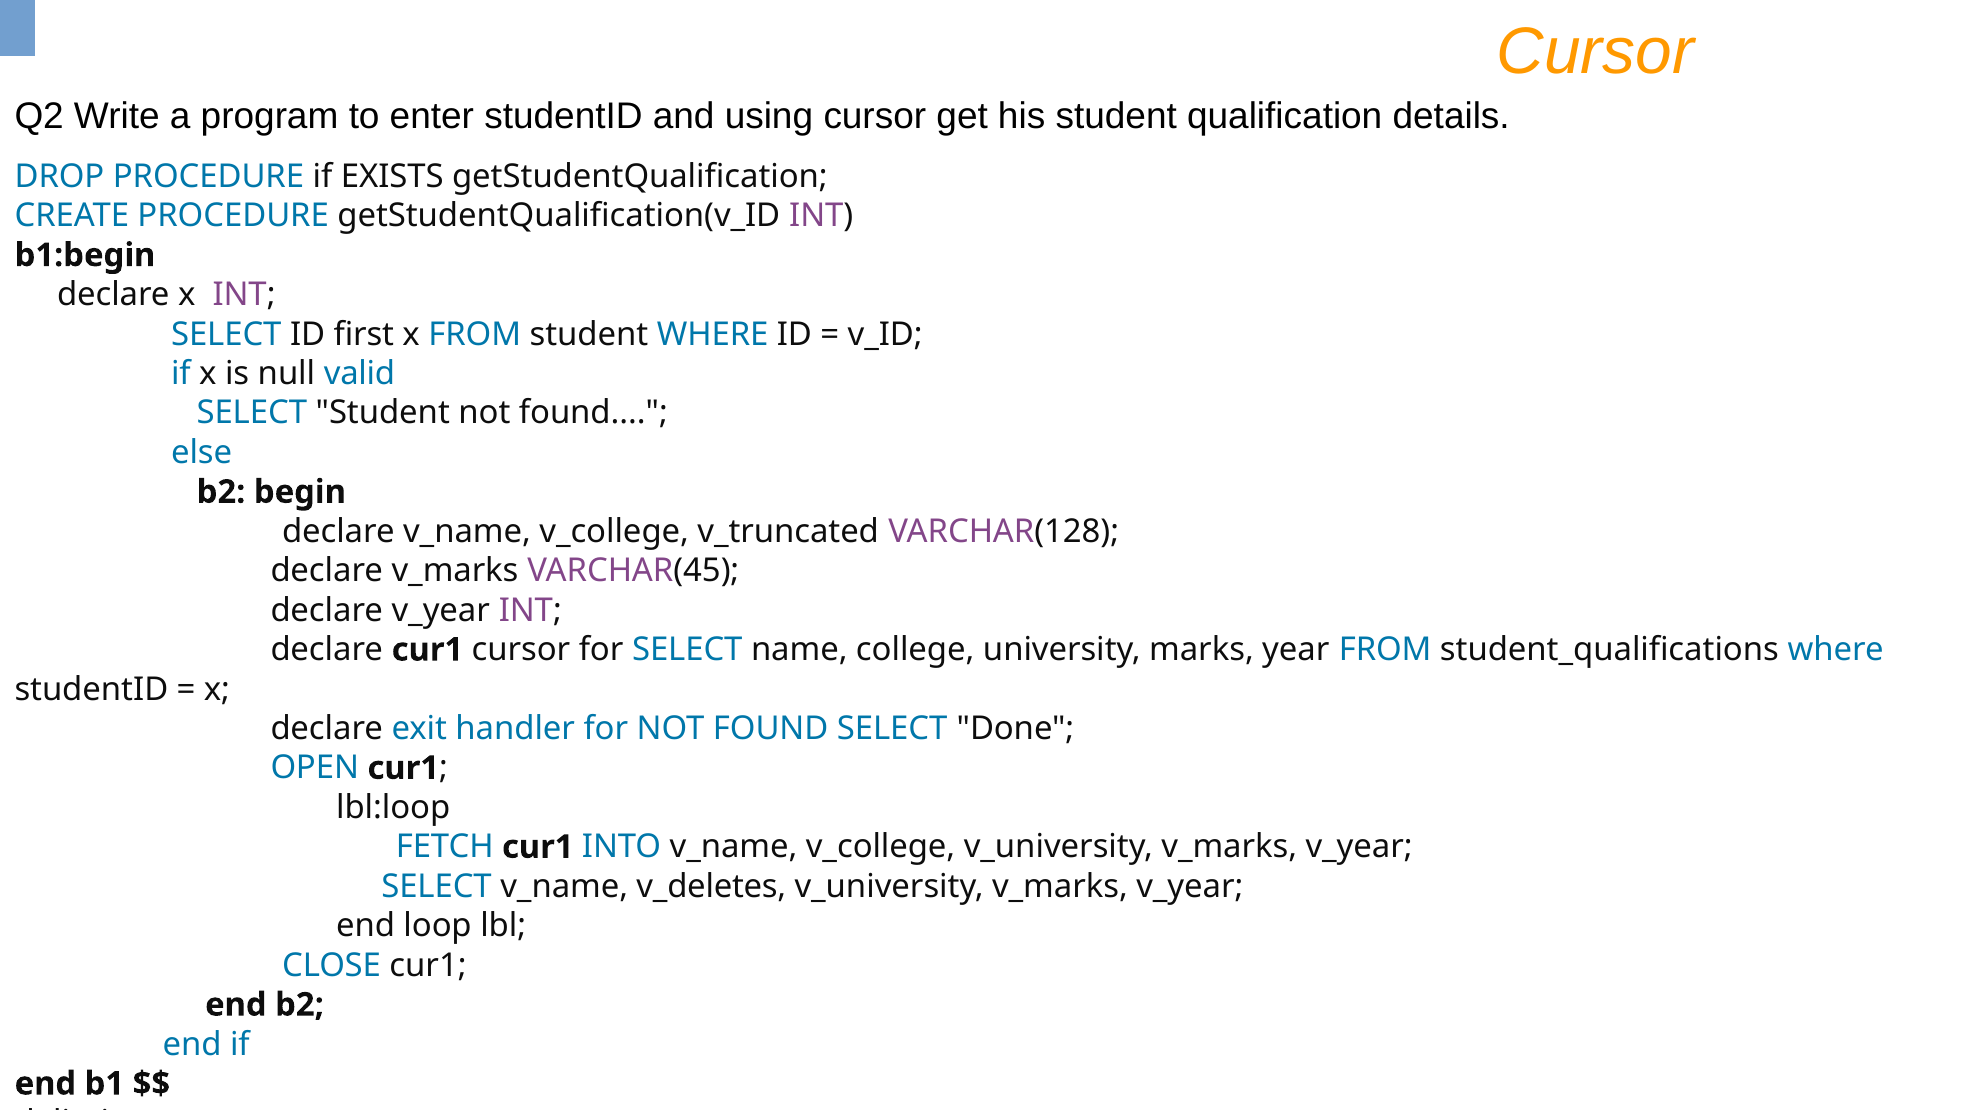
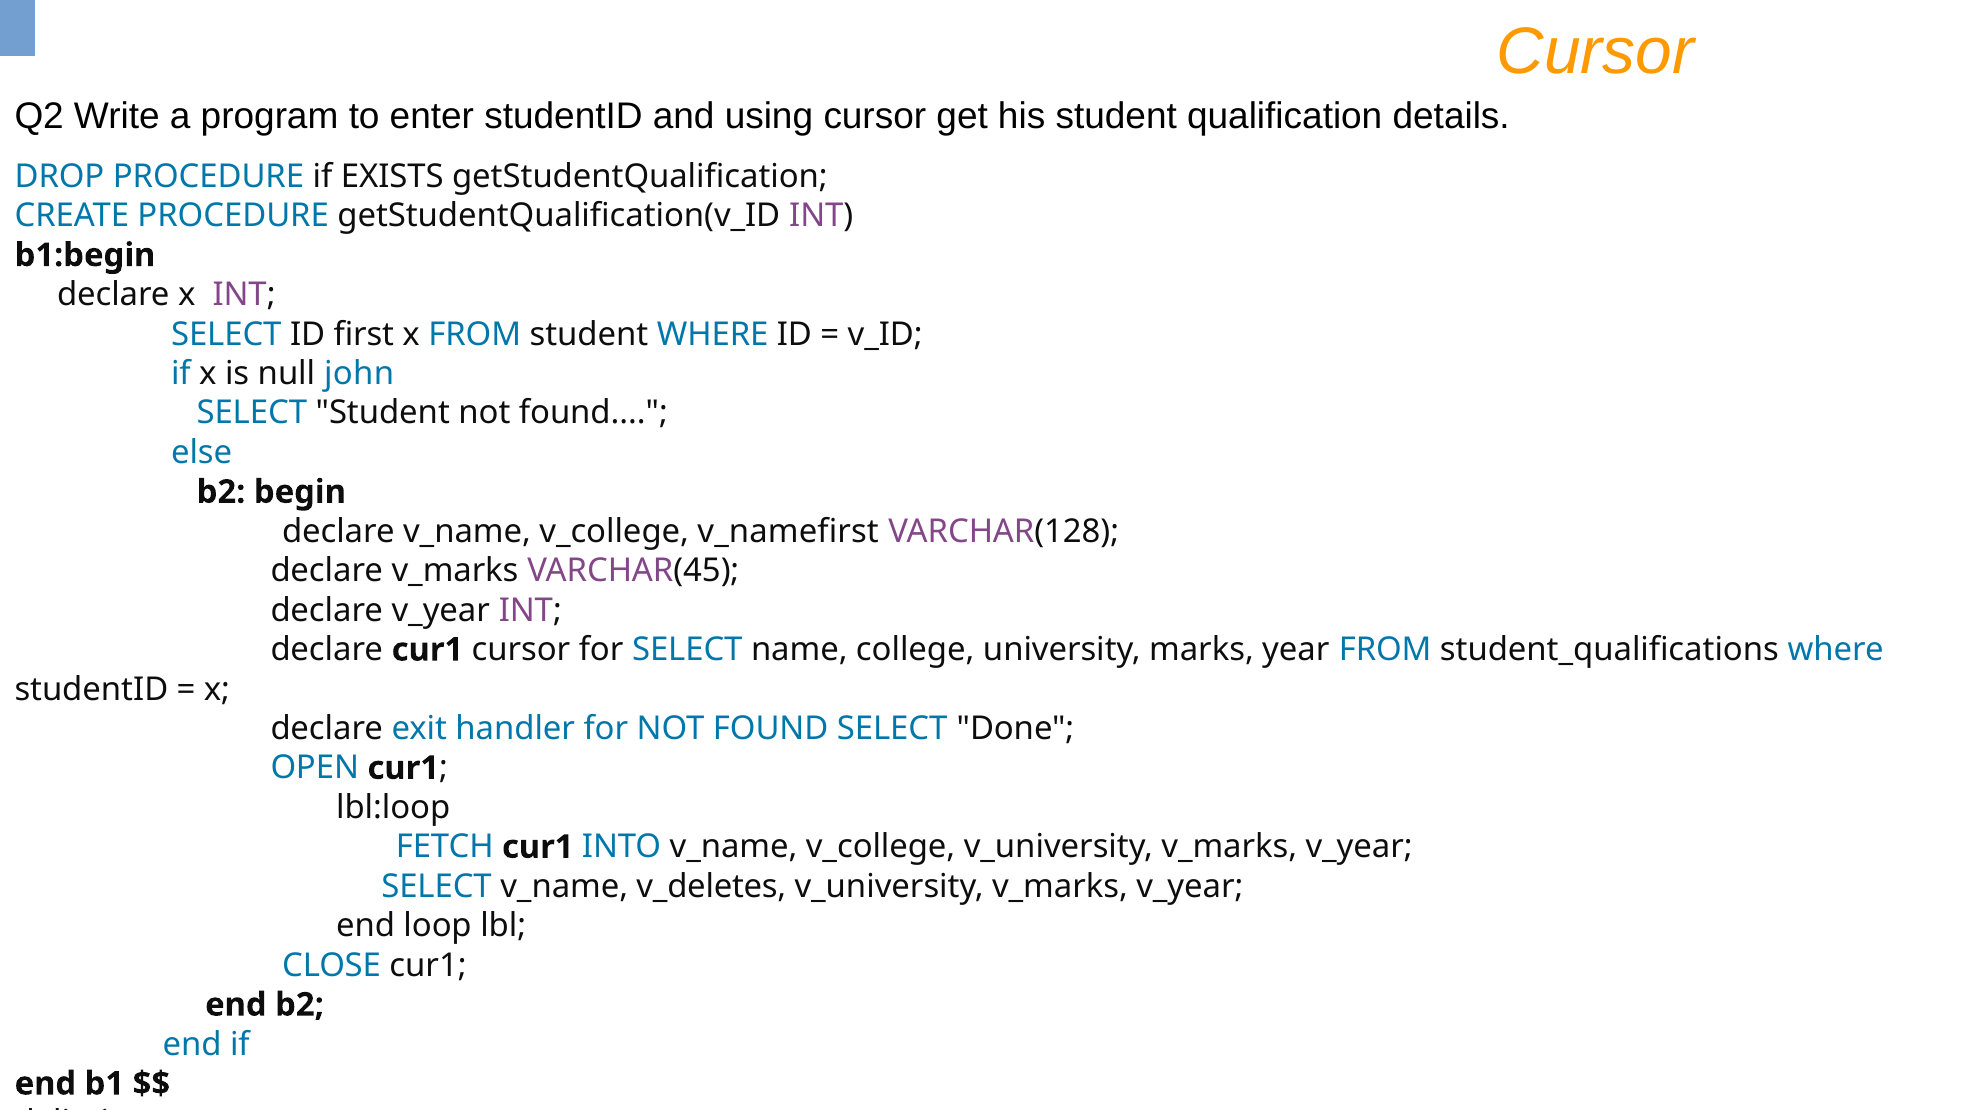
valid: valid -> john
v_truncated: v_truncated -> v_namefirst
